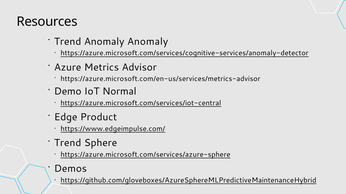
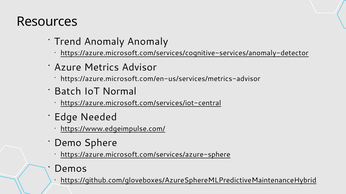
Demo: Demo -> Batch
Product: Product -> Needed
Trend at (68, 143): Trend -> Demo
